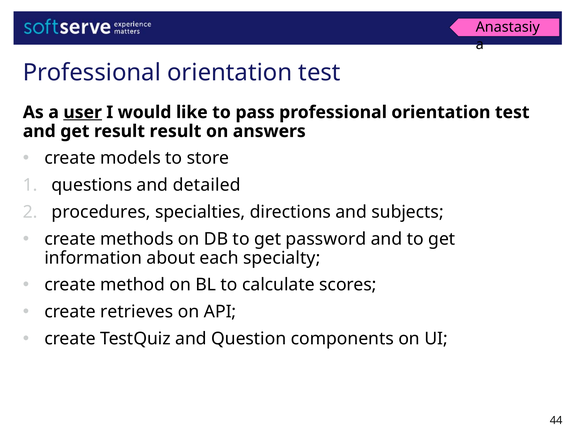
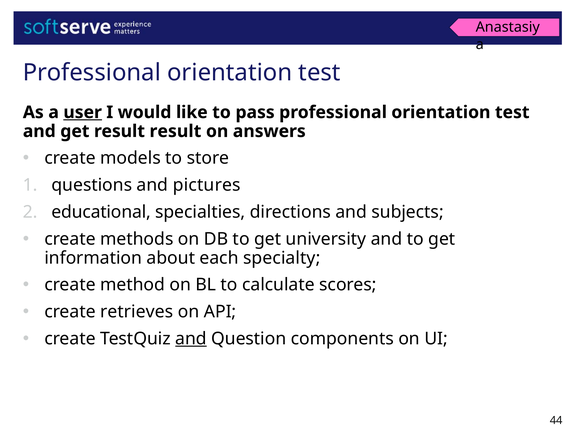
detailed: detailed -> pictures
procedures: procedures -> educational
password: password -> university
and at (191, 339) underline: none -> present
